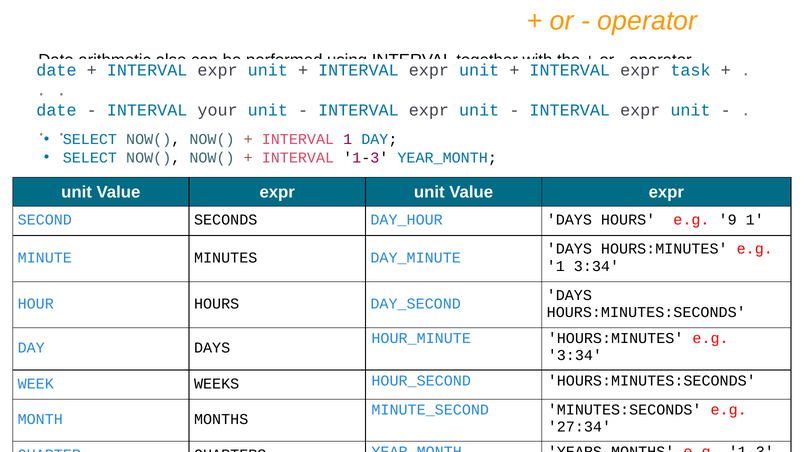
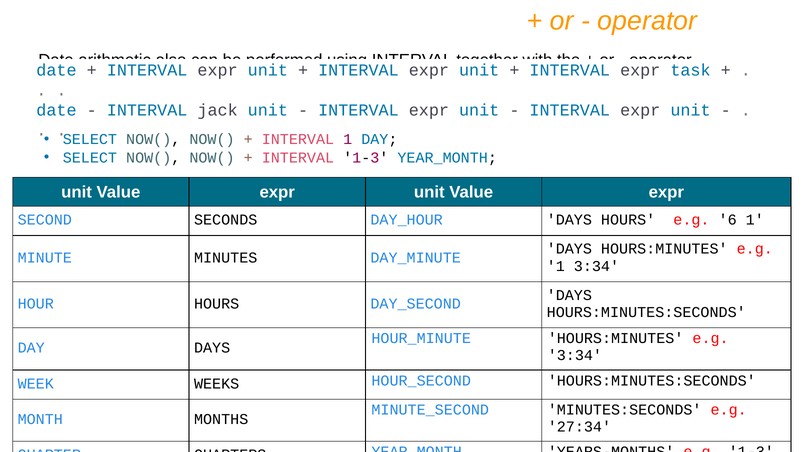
your: your -> jack
9: 9 -> 6
